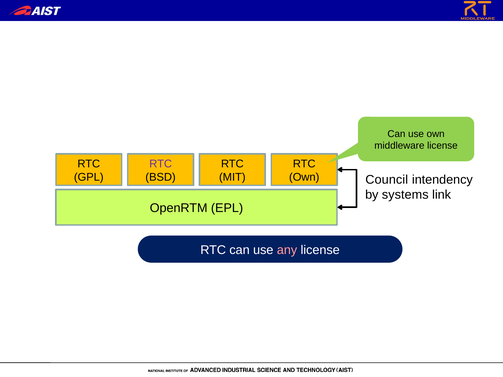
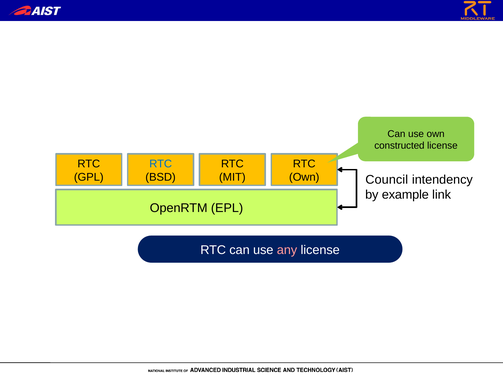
middleware: middleware -> constructed
RTC at (161, 164) colour: purple -> blue
systems: systems -> example
